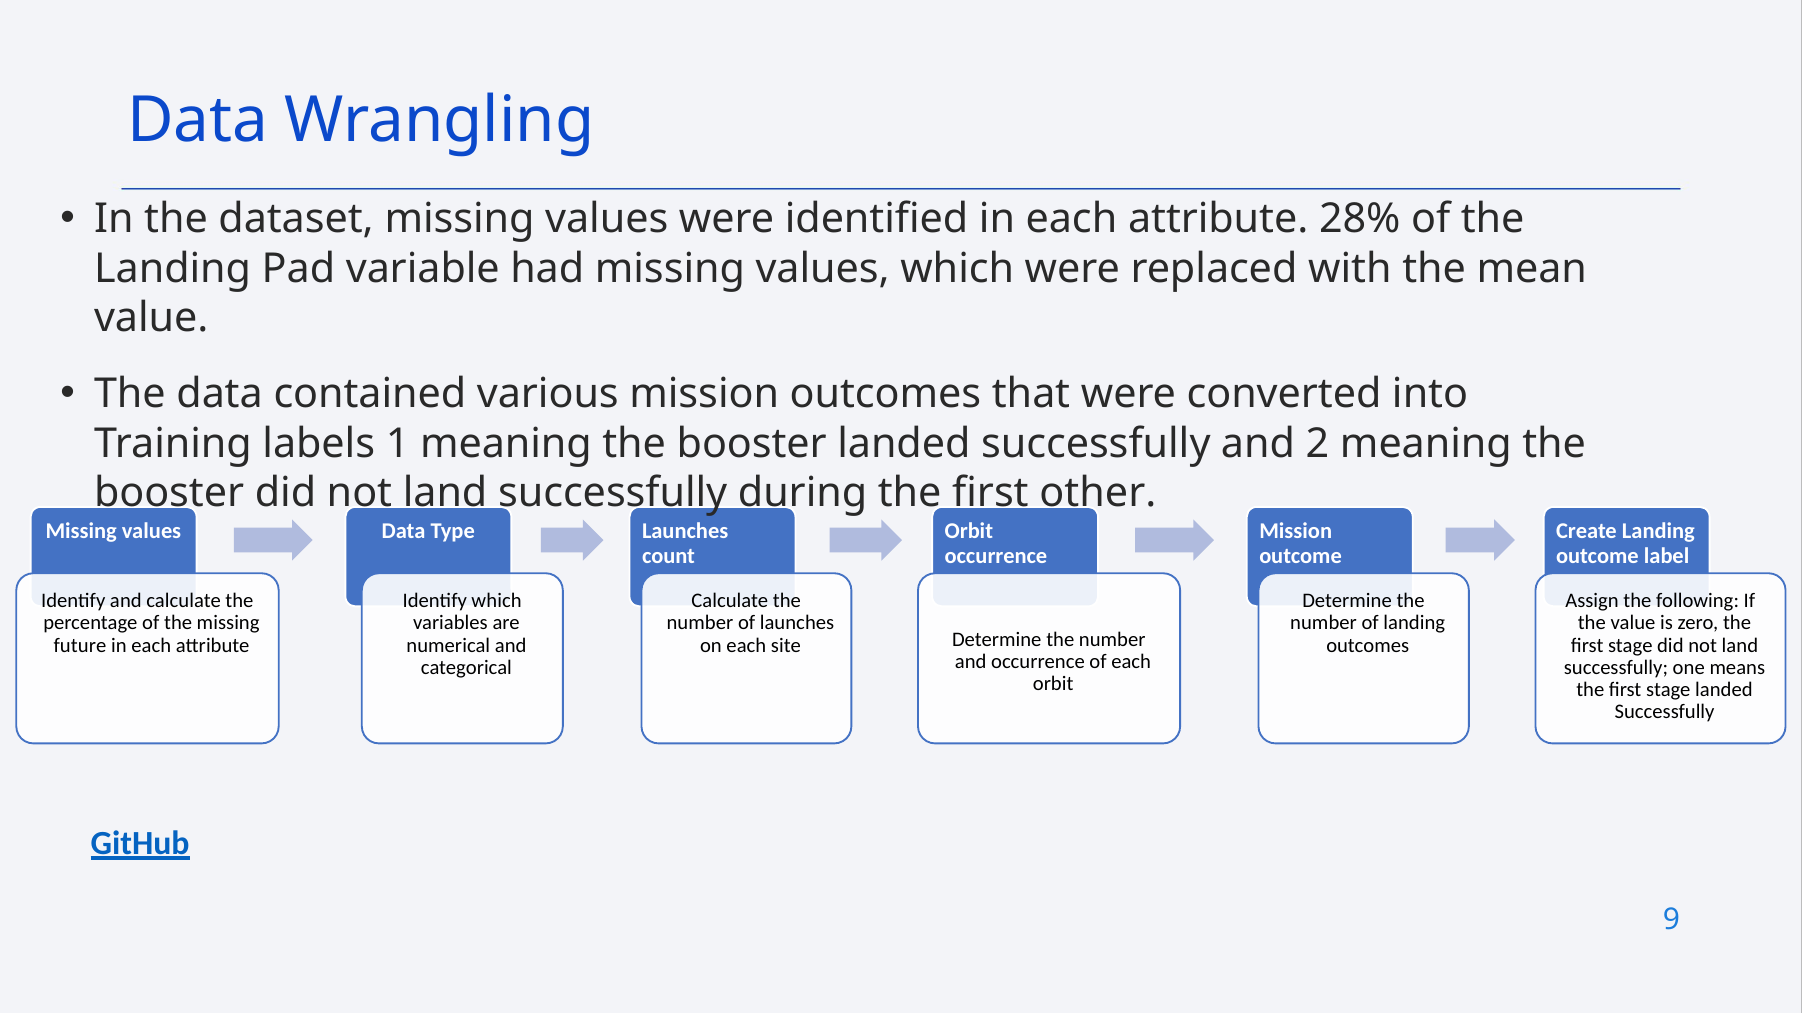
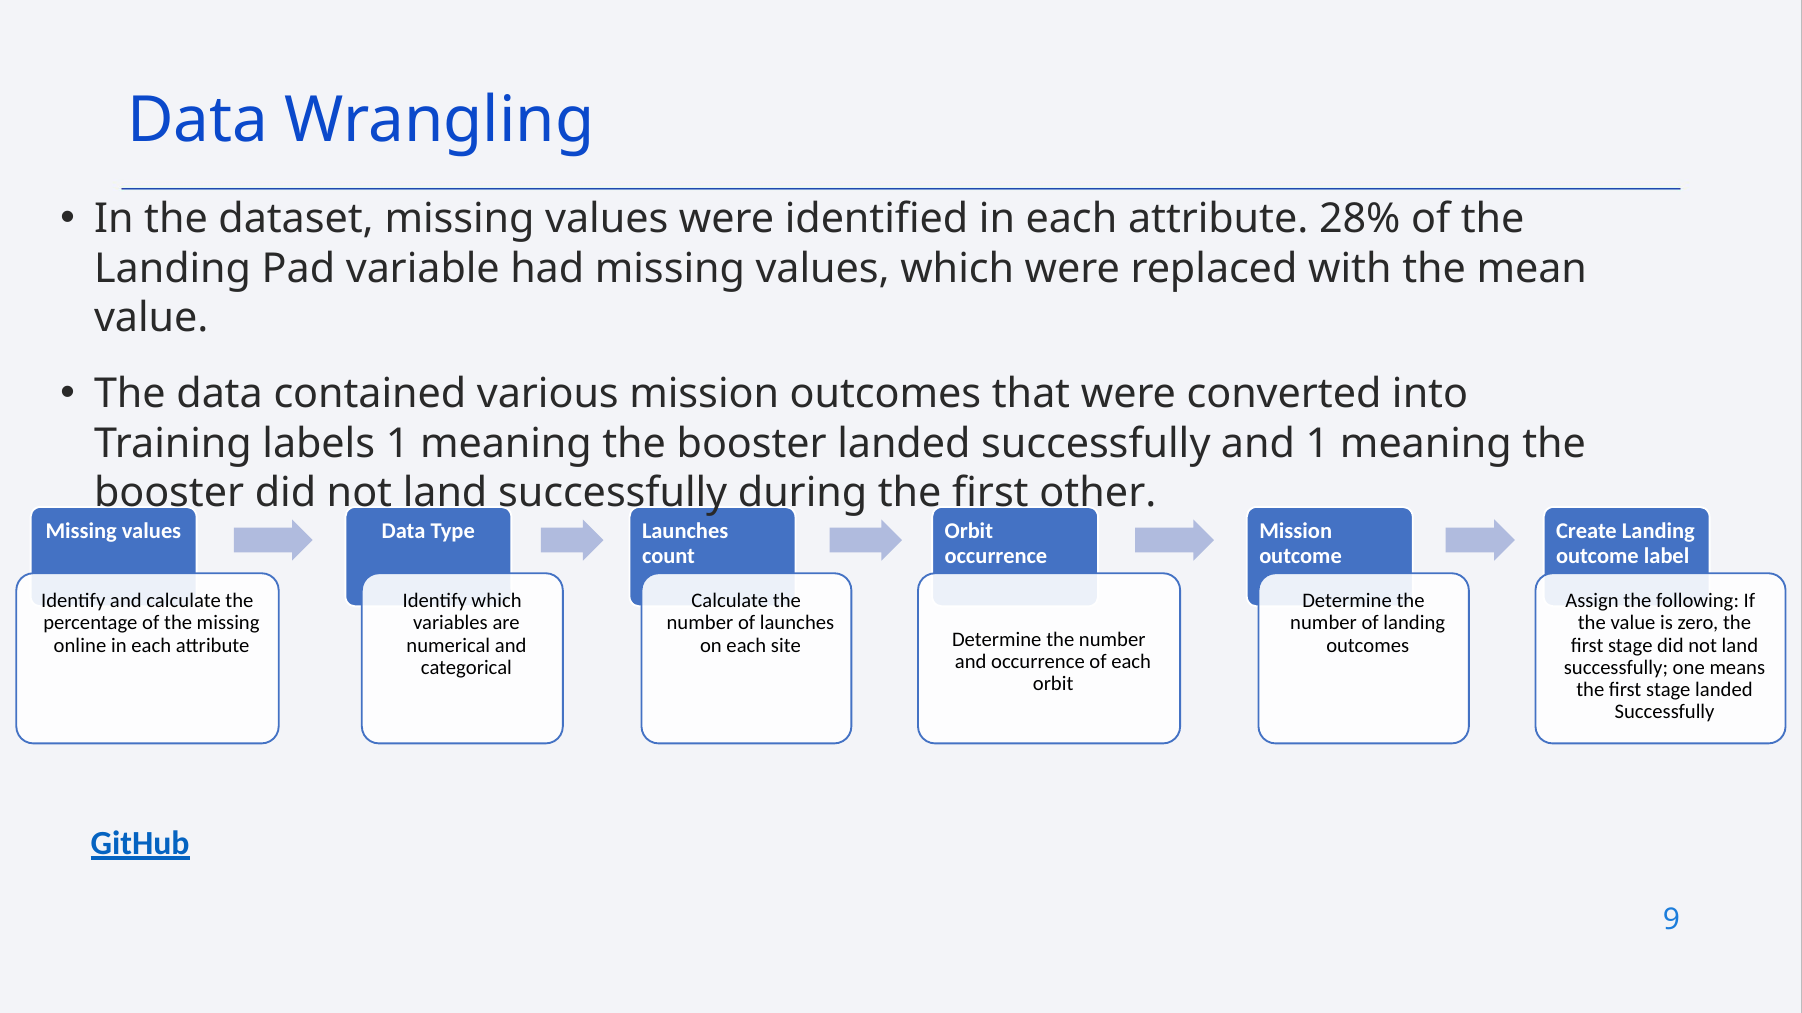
and 2: 2 -> 1
future: future -> online
